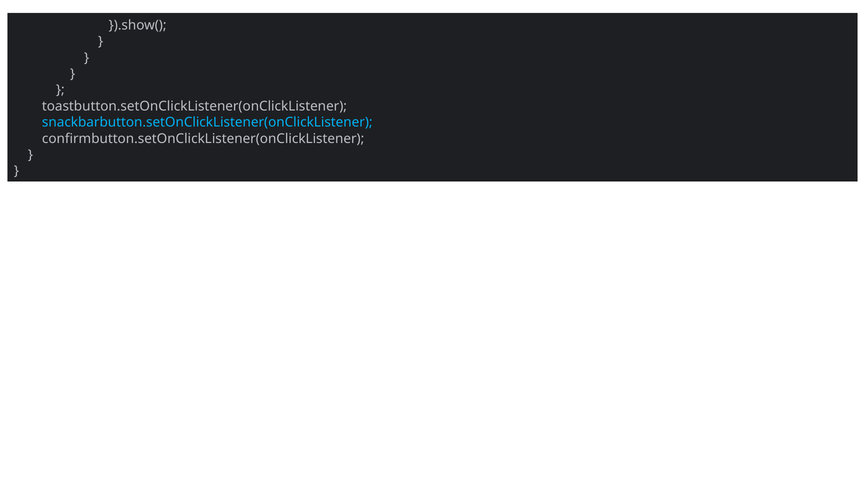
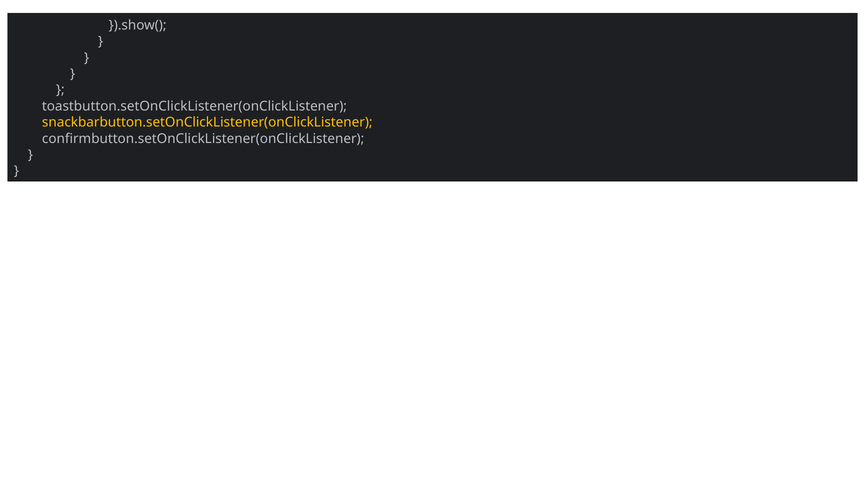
snackbarbutton.setOnClickListener(onClickListener colour: light blue -> yellow
